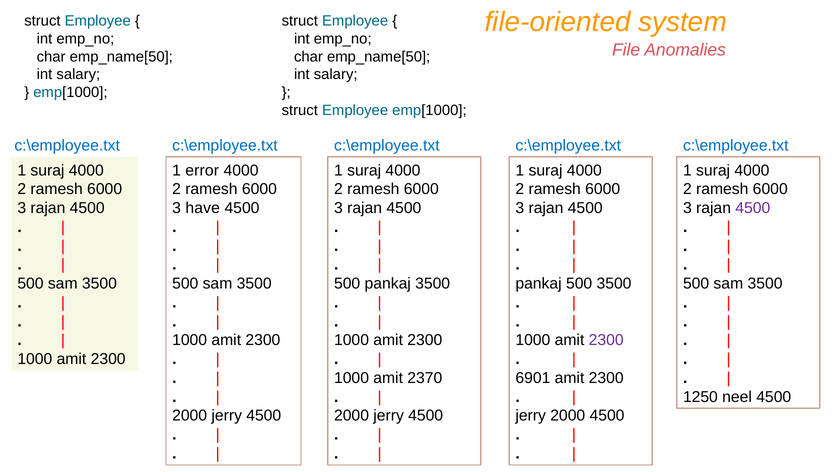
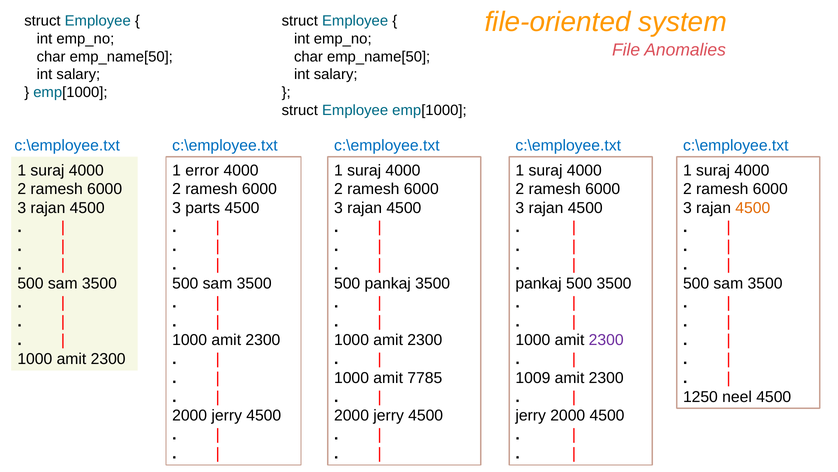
have: have -> parts
4500 at (753, 208) colour: purple -> orange
2370: 2370 -> 7785
6901: 6901 -> 1009
